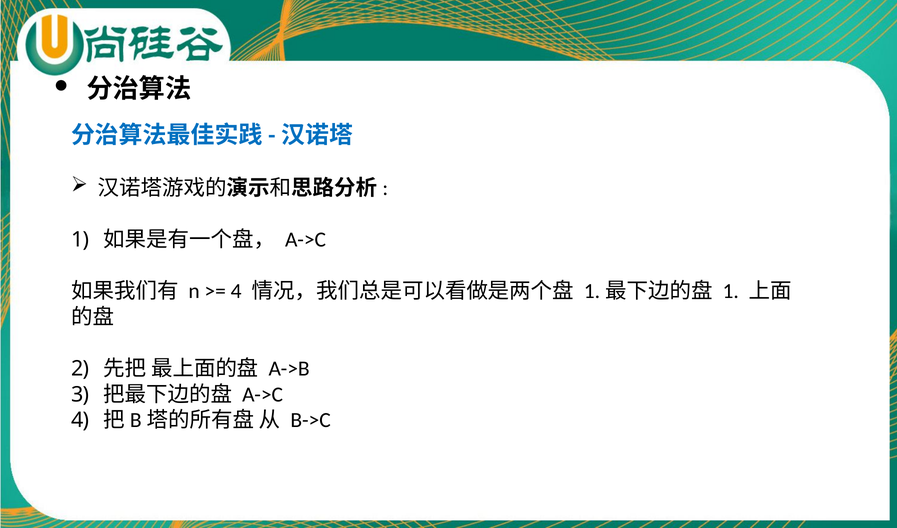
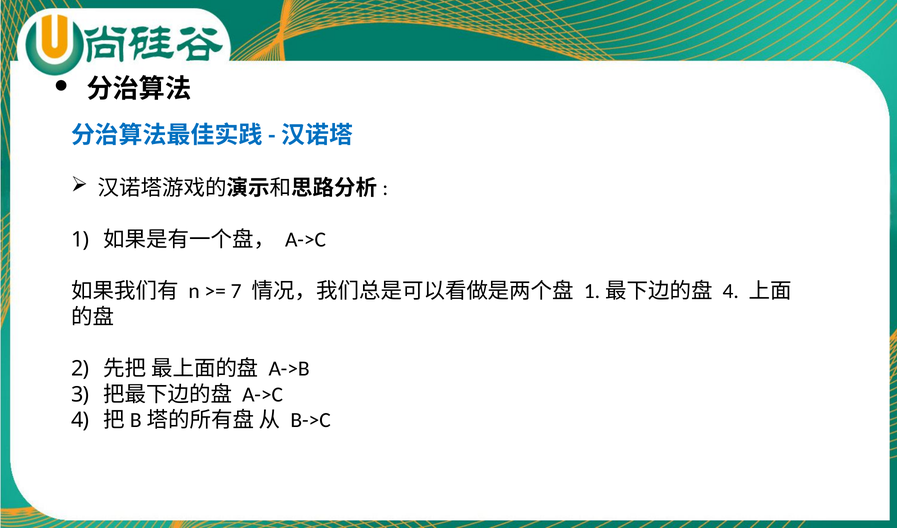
4 at (236, 291): 4 -> 7
1 at (731, 291): 1 -> 4
